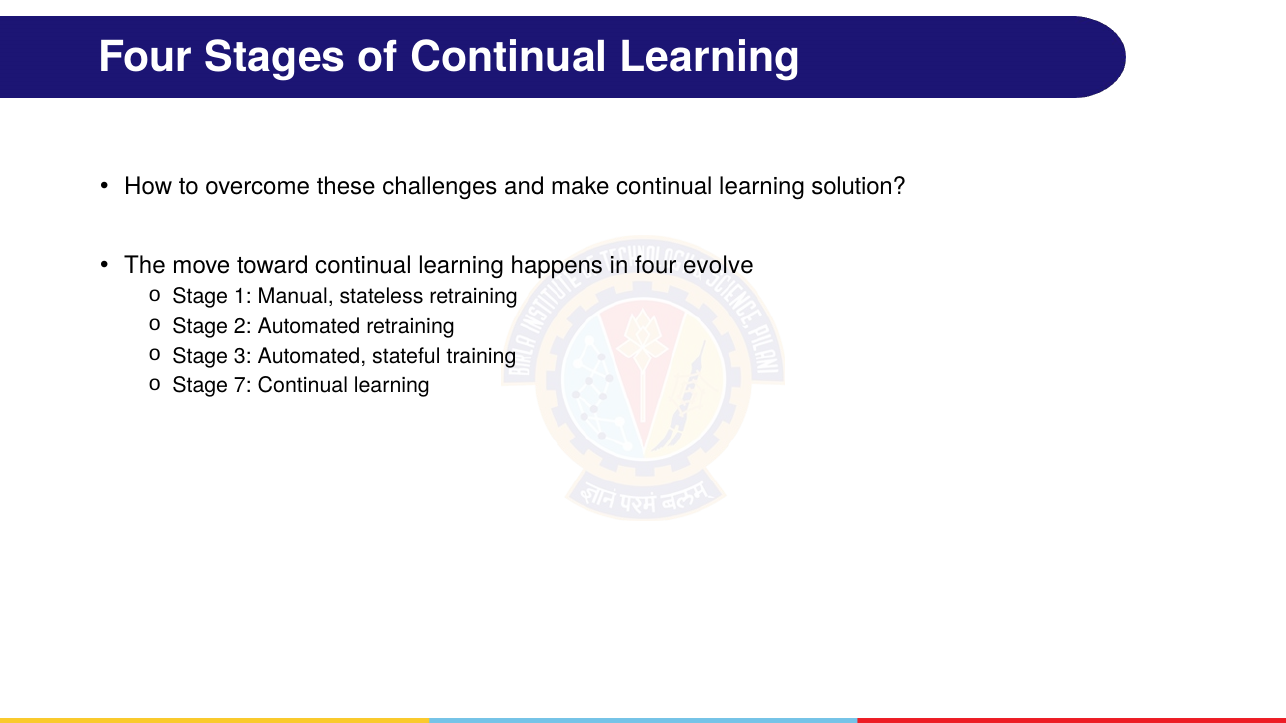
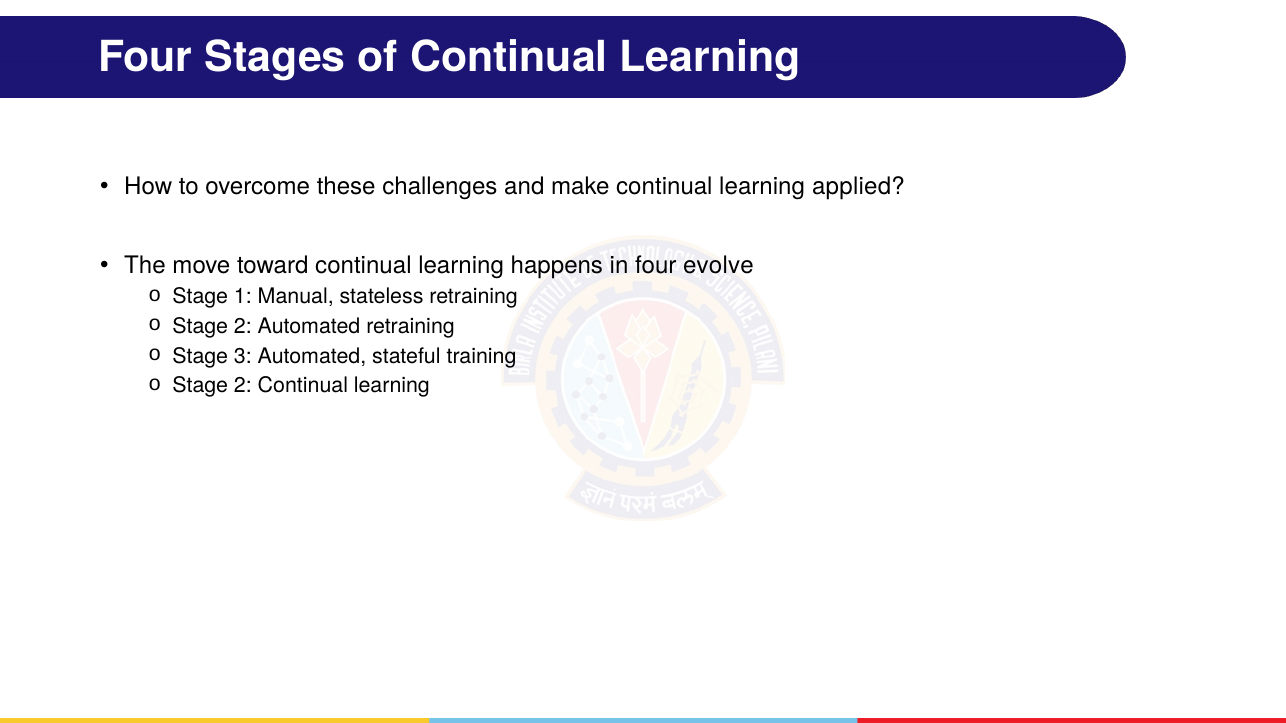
solution: solution -> applied
7 at (243, 386): 7 -> 2
